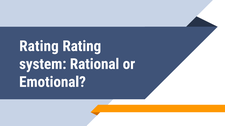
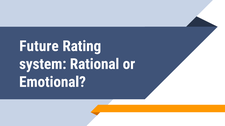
Rating at (39, 46): Rating -> Future
